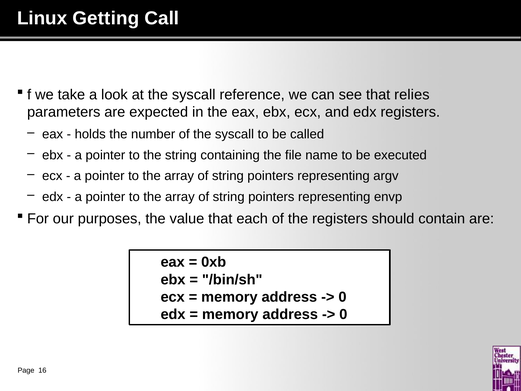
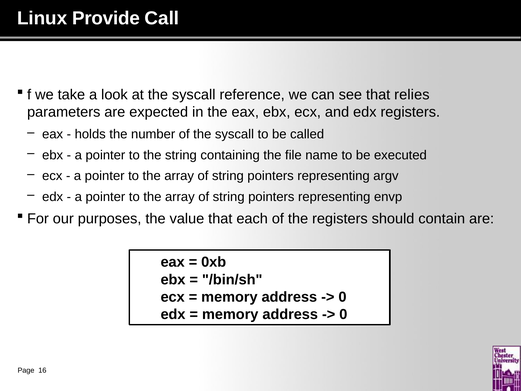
Getting: Getting -> Provide
